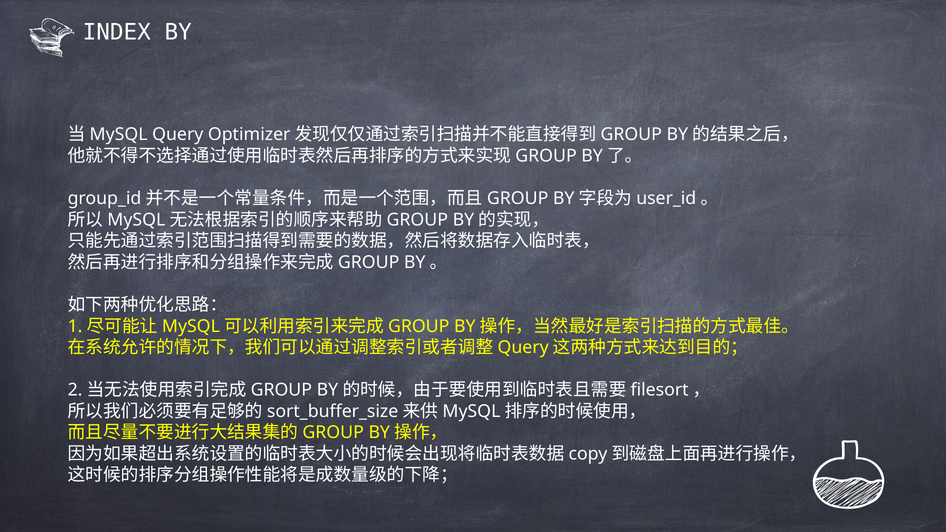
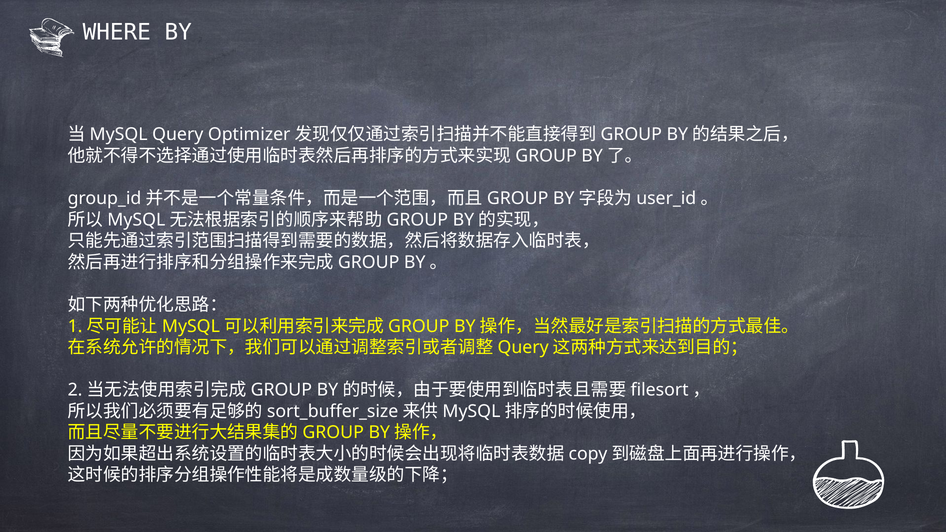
INDEX: INDEX -> WHERE
